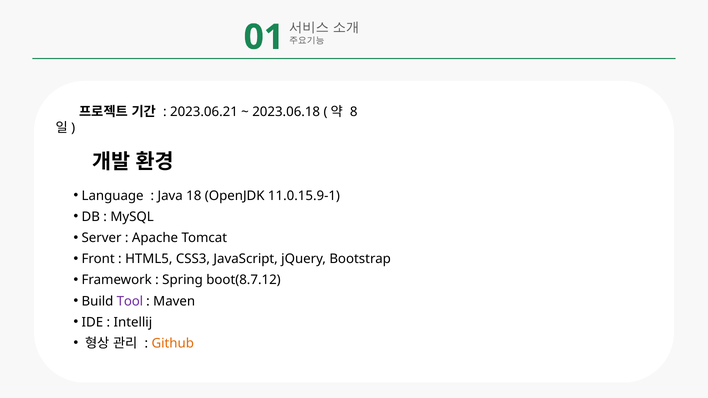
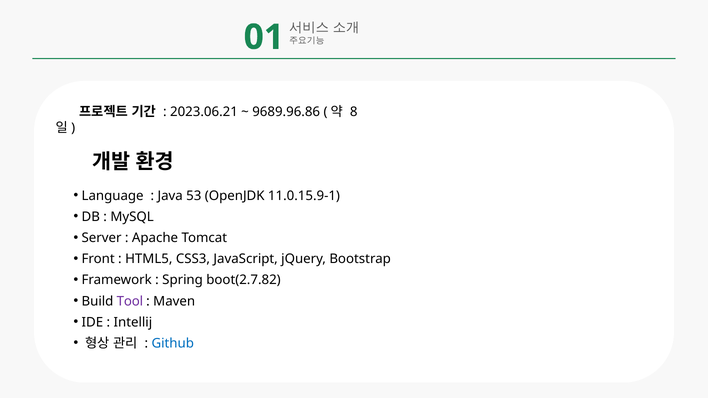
2023.06.18: 2023.06.18 -> 9689.96.86
18: 18 -> 53
boot(8.7.12: boot(8.7.12 -> boot(2.7.82
Github colour: orange -> blue
